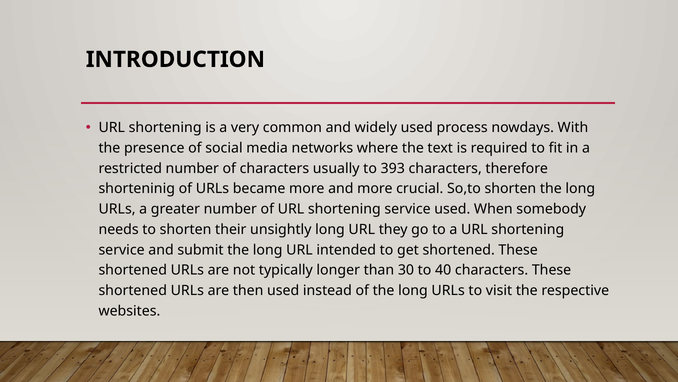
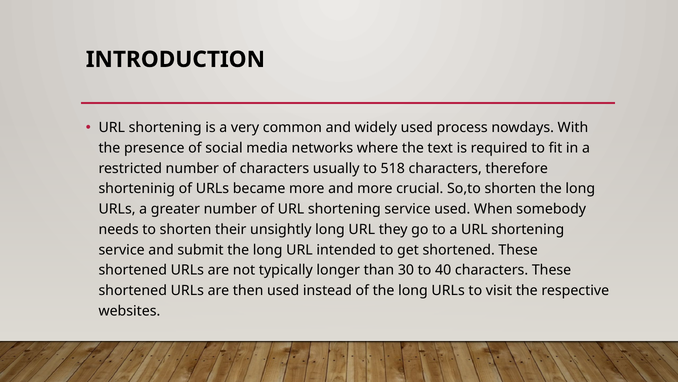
393: 393 -> 518
